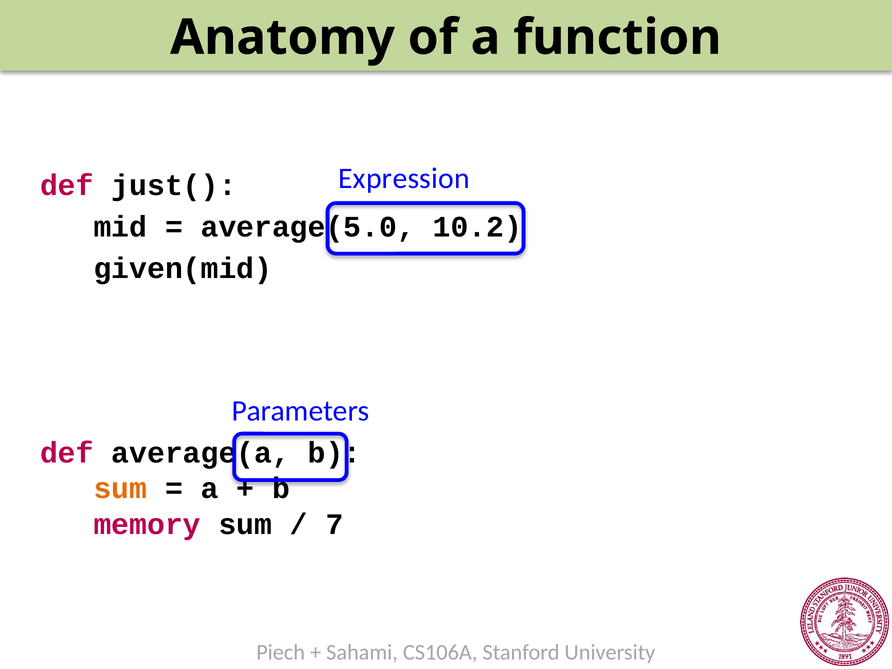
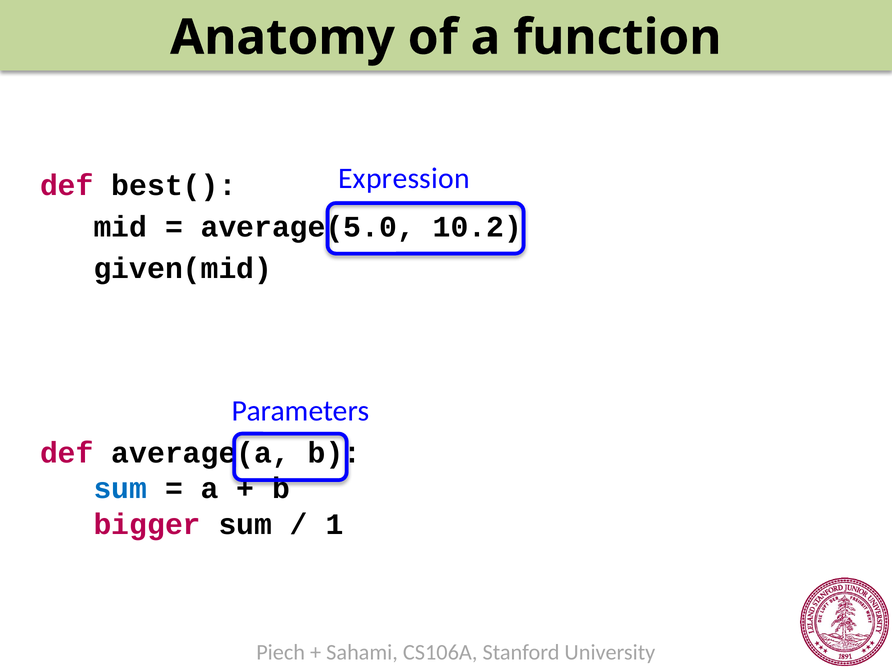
just(: just( -> best(
sum at (120, 489) colour: orange -> blue
memory: memory -> bigger
7: 7 -> 1
